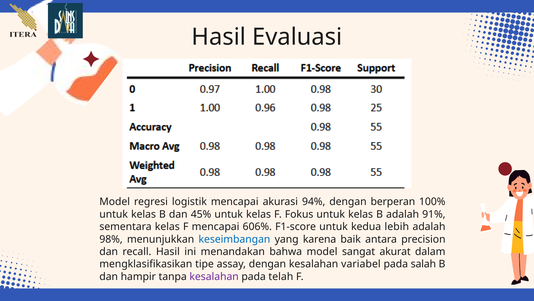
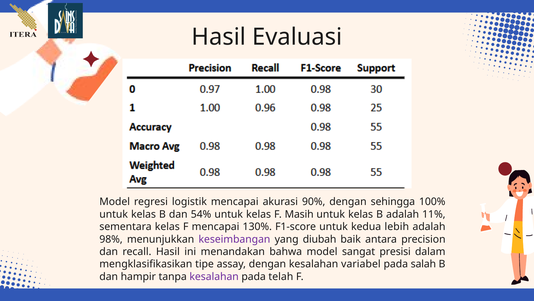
94%: 94% -> 90%
berperan: berperan -> sehingga
45%: 45% -> 54%
Fokus: Fokus -> Masih
91%: 91% -> 11%
606%: 606% -> 130%
keseimbangan colour: blue -> purple
karena: karena -> diubah
akurat: akurat -> presisi
